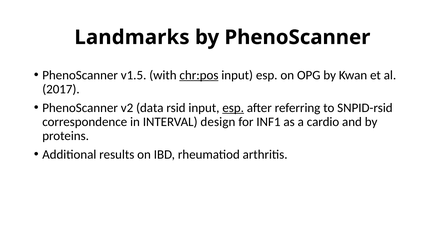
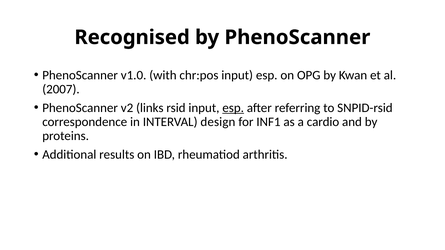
Landmarks: Landmarks -> Recognised
v1.5: v1.5 -> v1.0
chr:pos underline: present -> none
2017: 2017 -> 2007
data: data -> links
